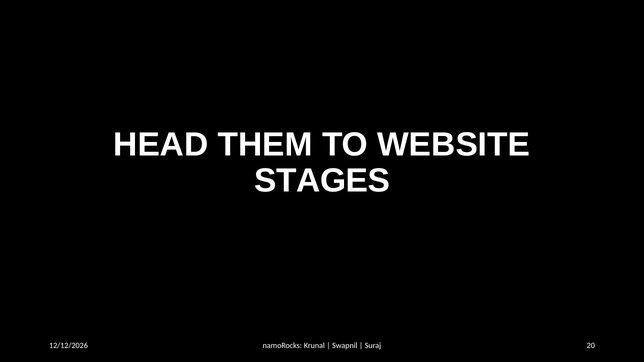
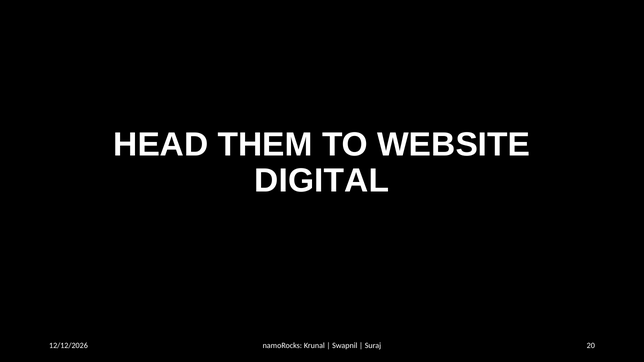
STAGES: STAGES -> DIGITAL
